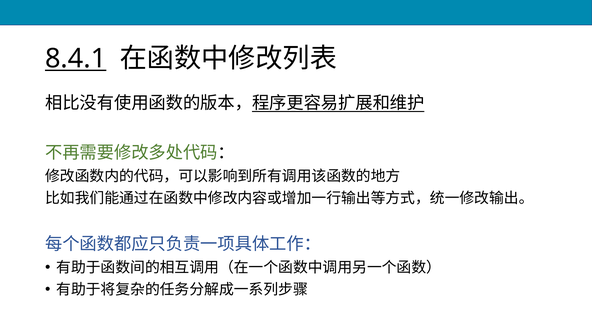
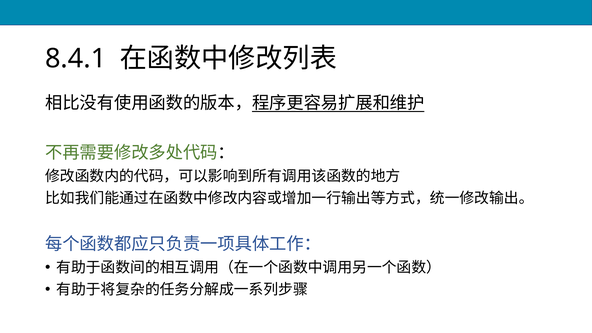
8.4.1 underline: present -> none
